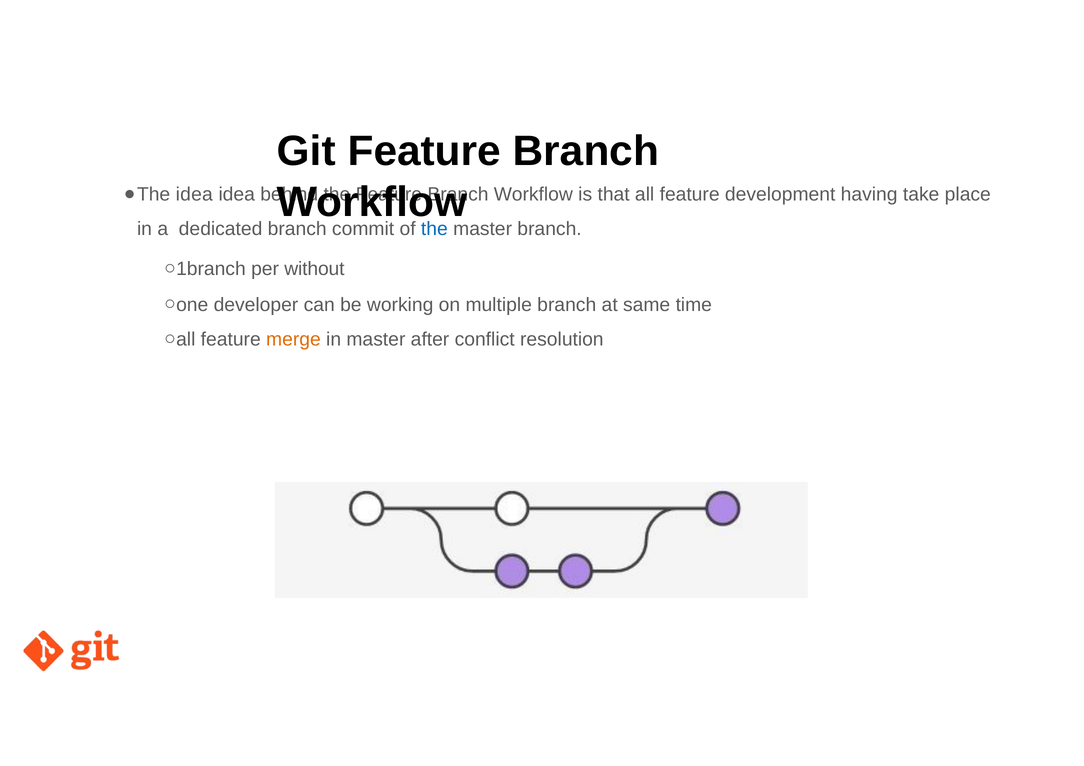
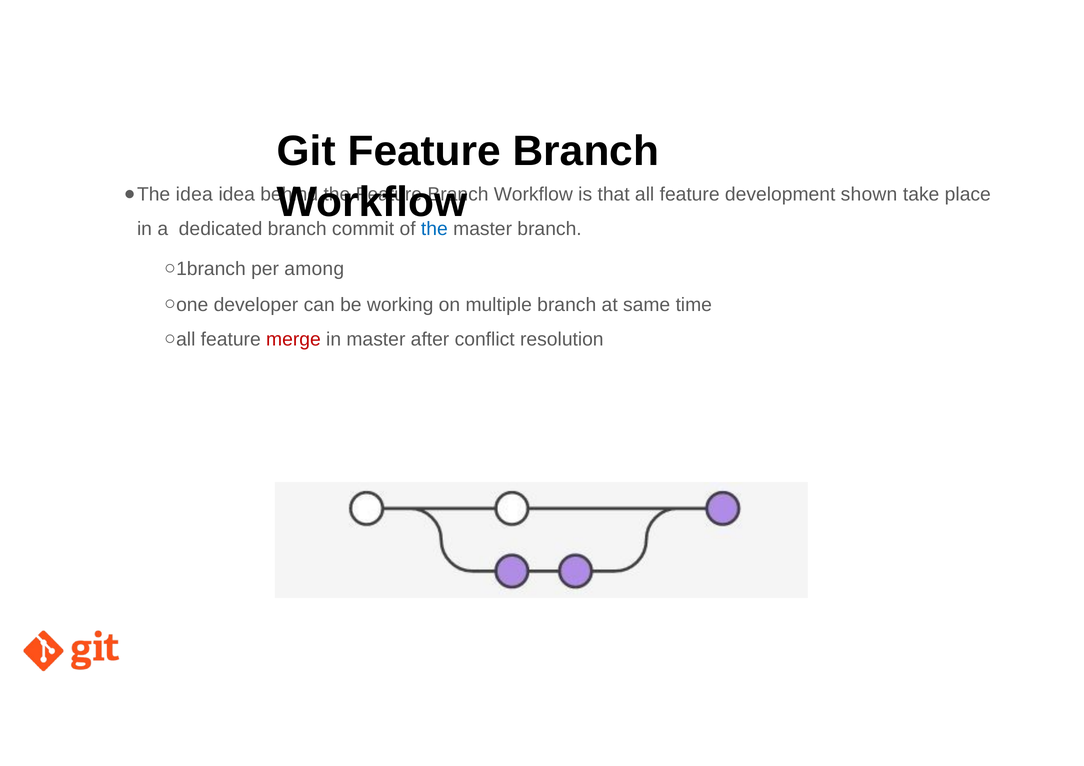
having: having -> shown
without: without -> among
merge colour: orange -> red
